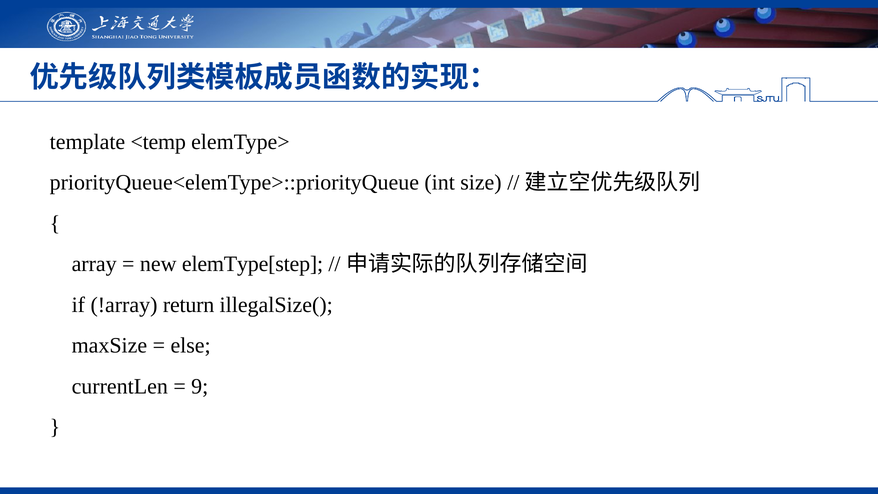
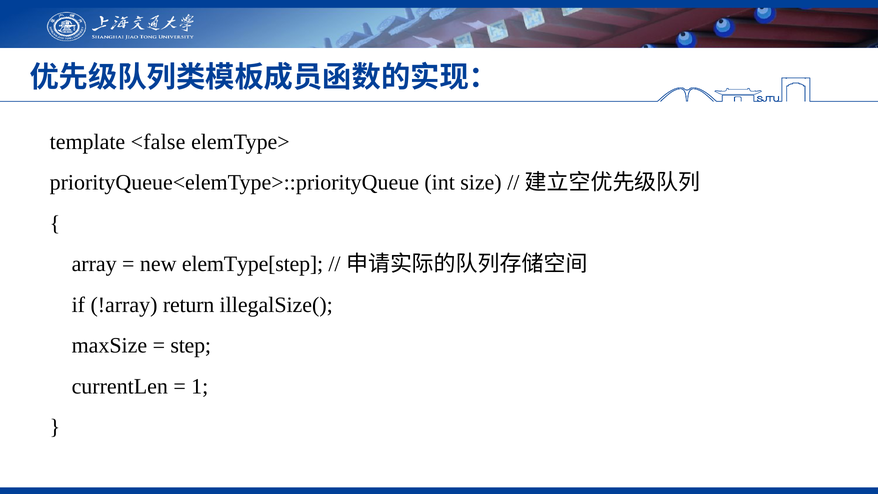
<temp: <temp -> <false
else: else -> step
9: 9 -> 1
